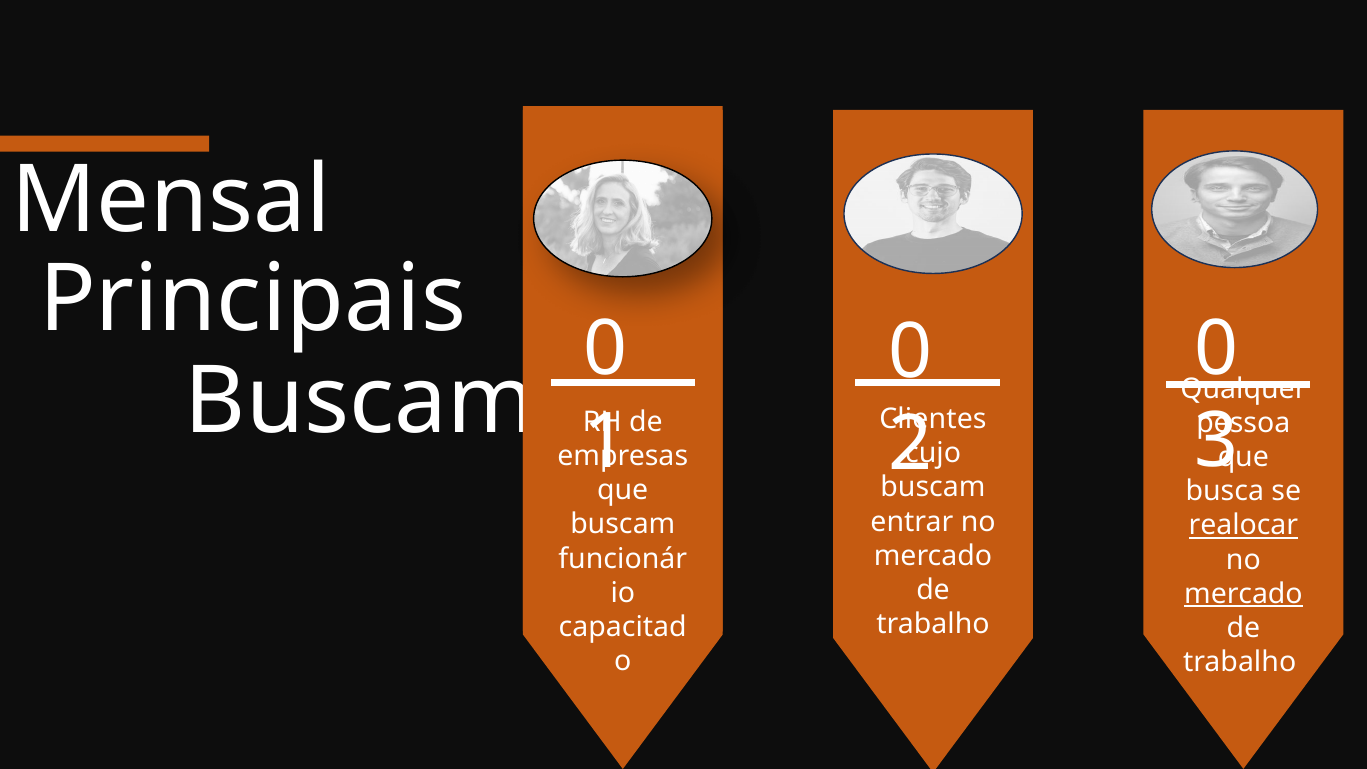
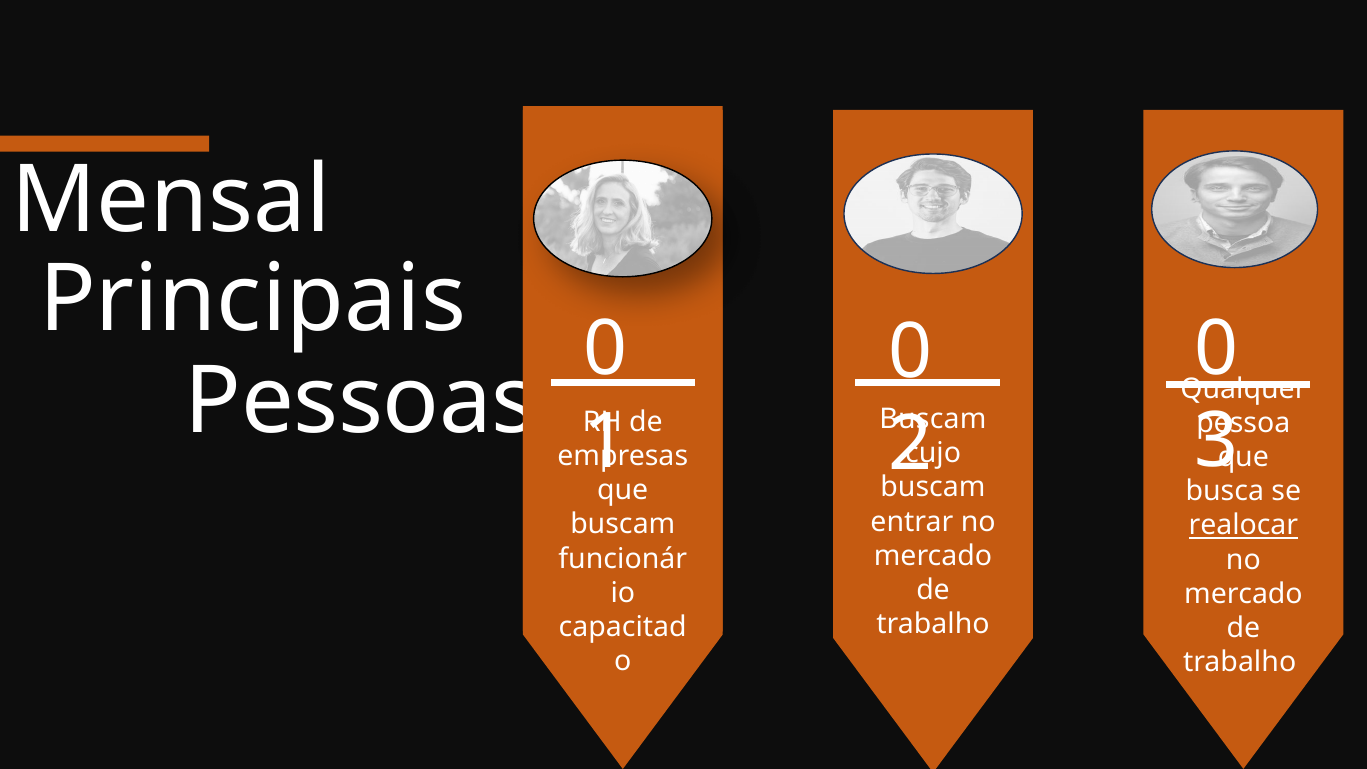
Buscam at (360, 401): Buscam -> Pessoas
Clientes at (933, 419): Clientes -> Buscam
mercado at (1243, 594) underline: present -> none
